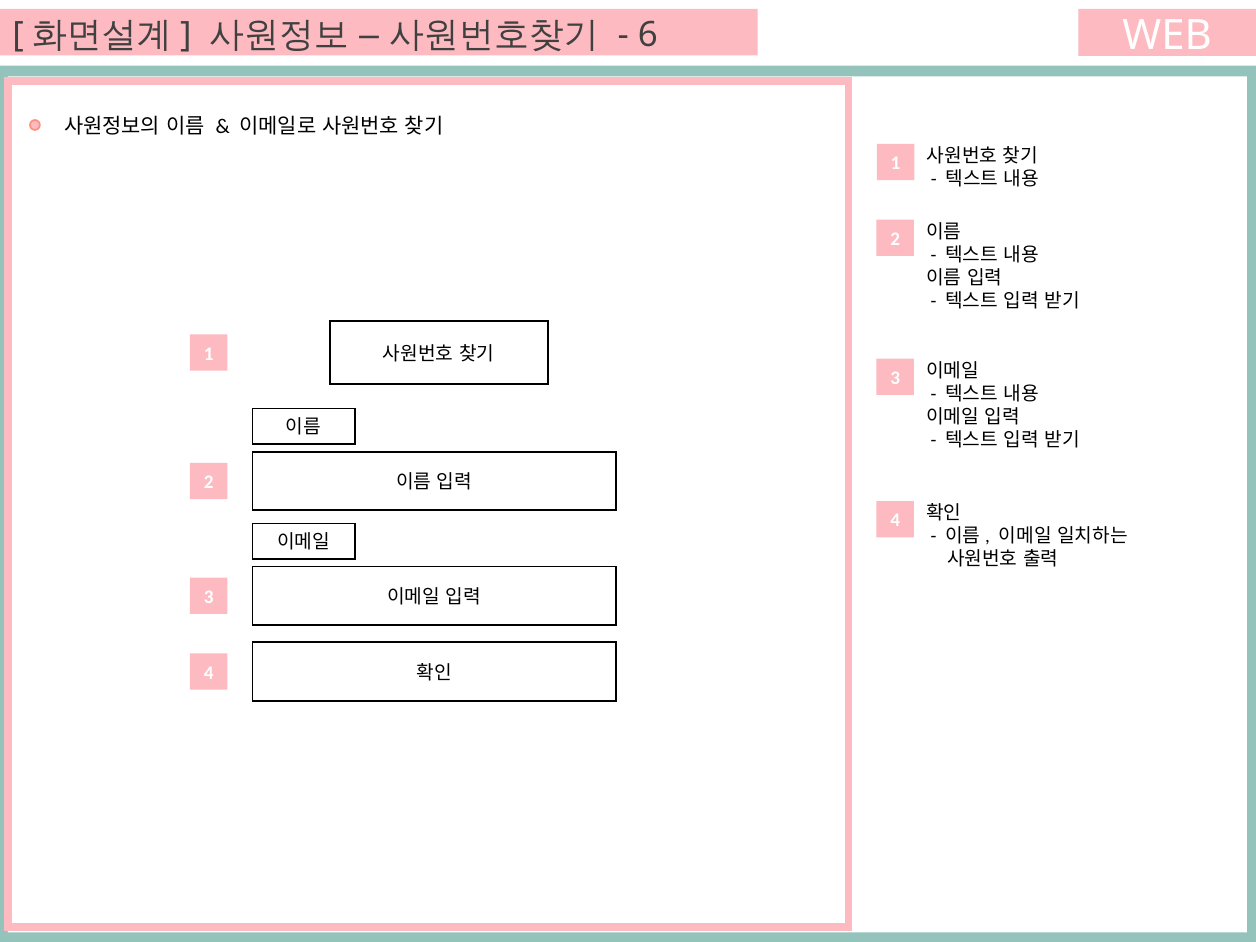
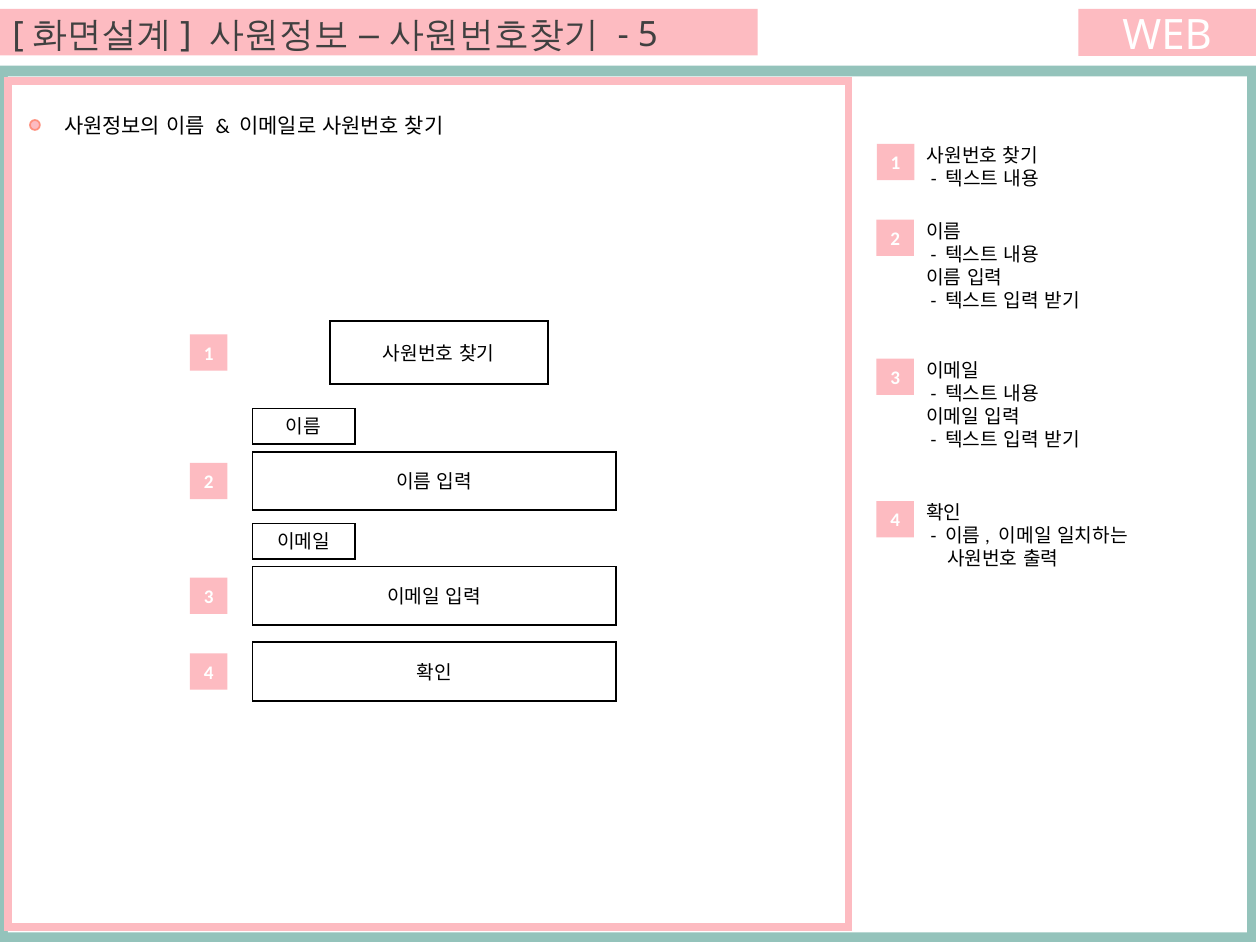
6: 6 -> 5
